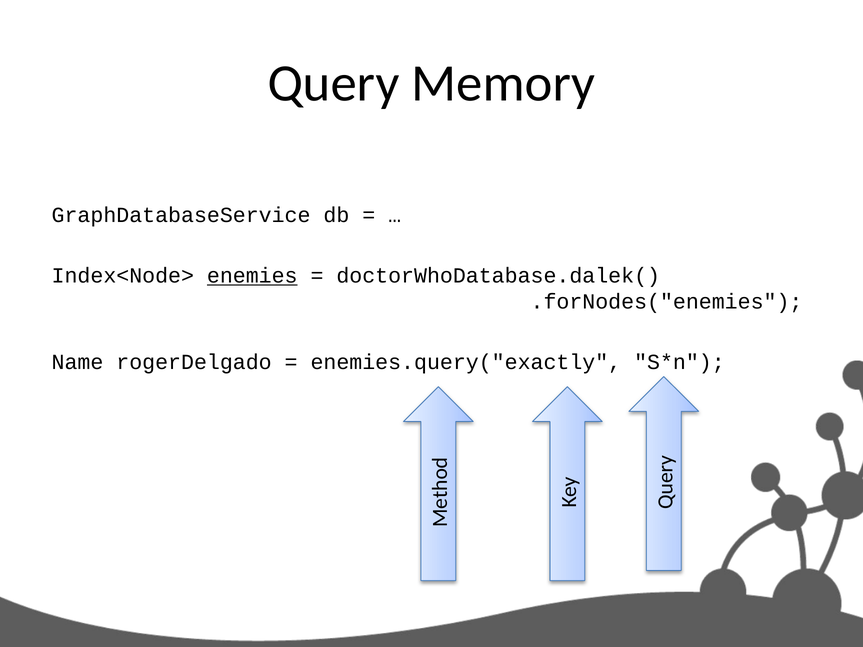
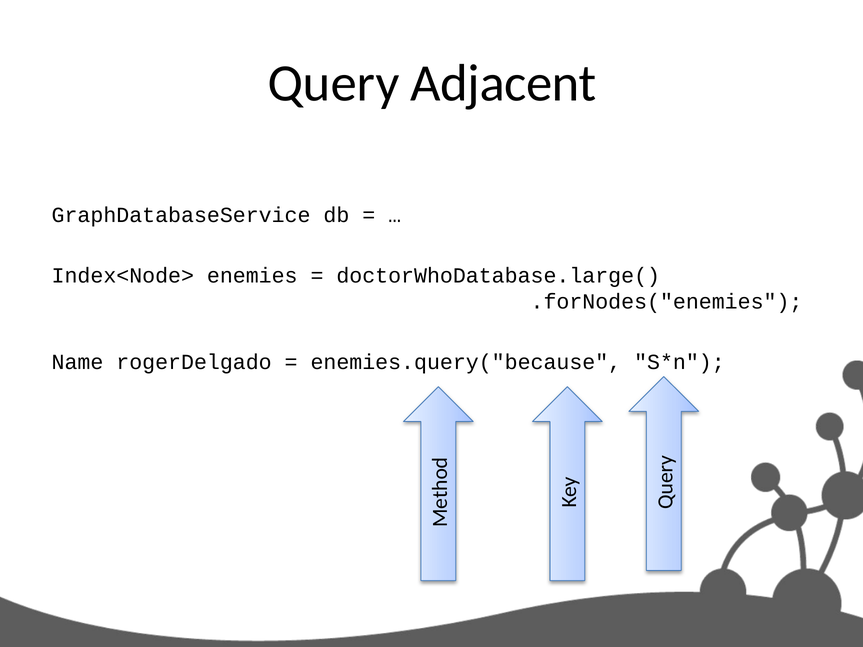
Memory: Memory -> Adjacent
enemies underline: present -> none
doctorWhoDatabase.dalek(: doctorWhoDatabase.dalek( -> doctorWhoDatabase.large(
enemies.query("exactly: enemies.query("exactly -> enemies.query("because
